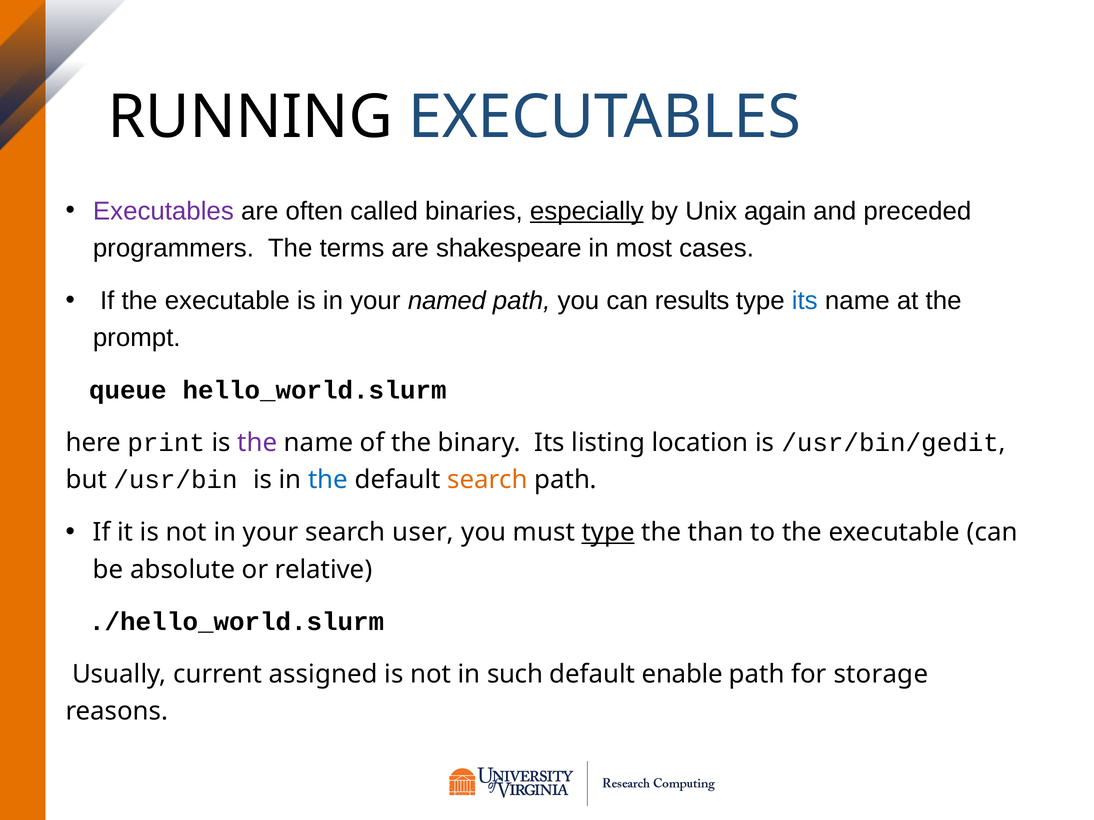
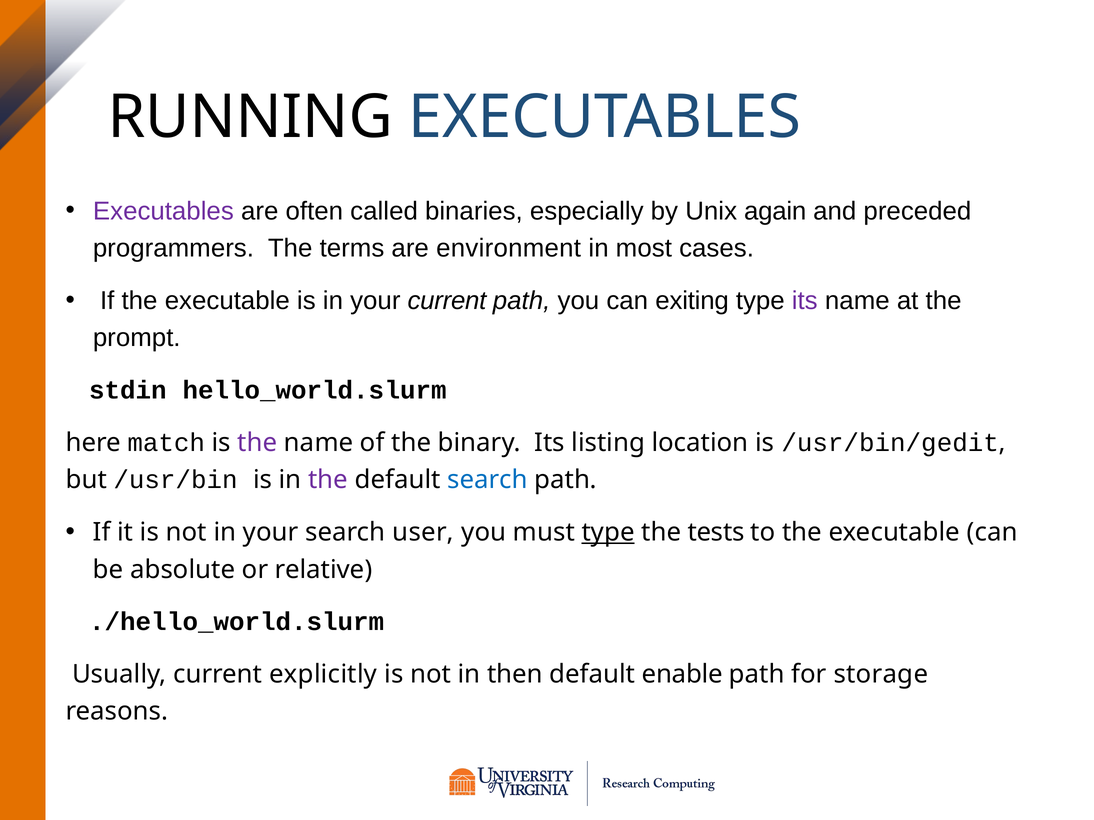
especially underline: present -> none
shakespeare: shakespeare -> environment
your named: named -> current
results: results -> exiting
its at (805, 301) colour: blue -> purple
queue: queue -> stdin
print: print -> match
the at (328, 480) colour: blue -> purple
search at (488, 480) colour: orange -> blue
than: than -> tests
assigned: assigned -> explicitly
such: such -> then
